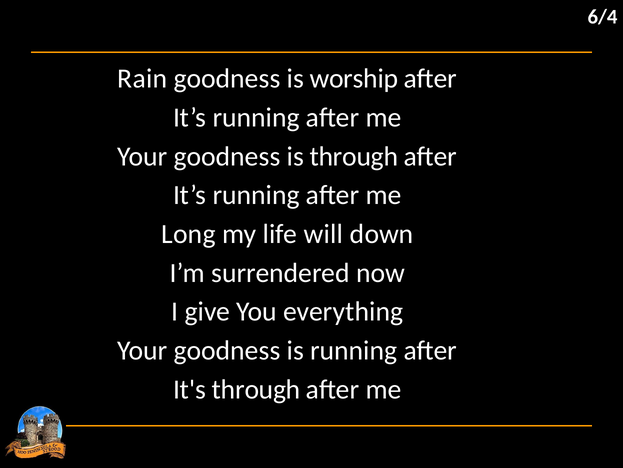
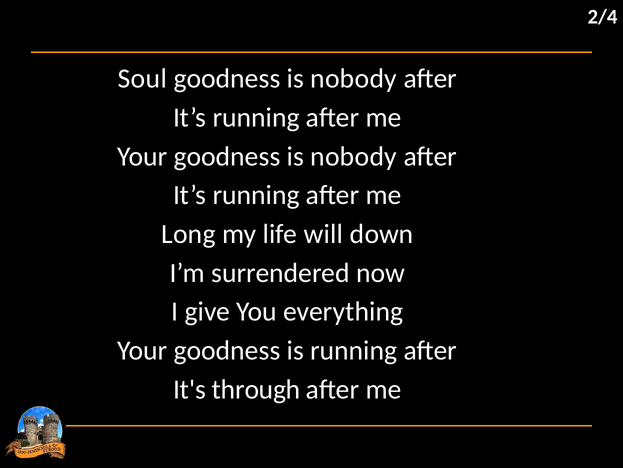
6/4: 6/4 -> 2/4
Rain: Rain -> Soul
worship at (354, 79): worship -> nobody
Your goodness is through: through -> nobody
